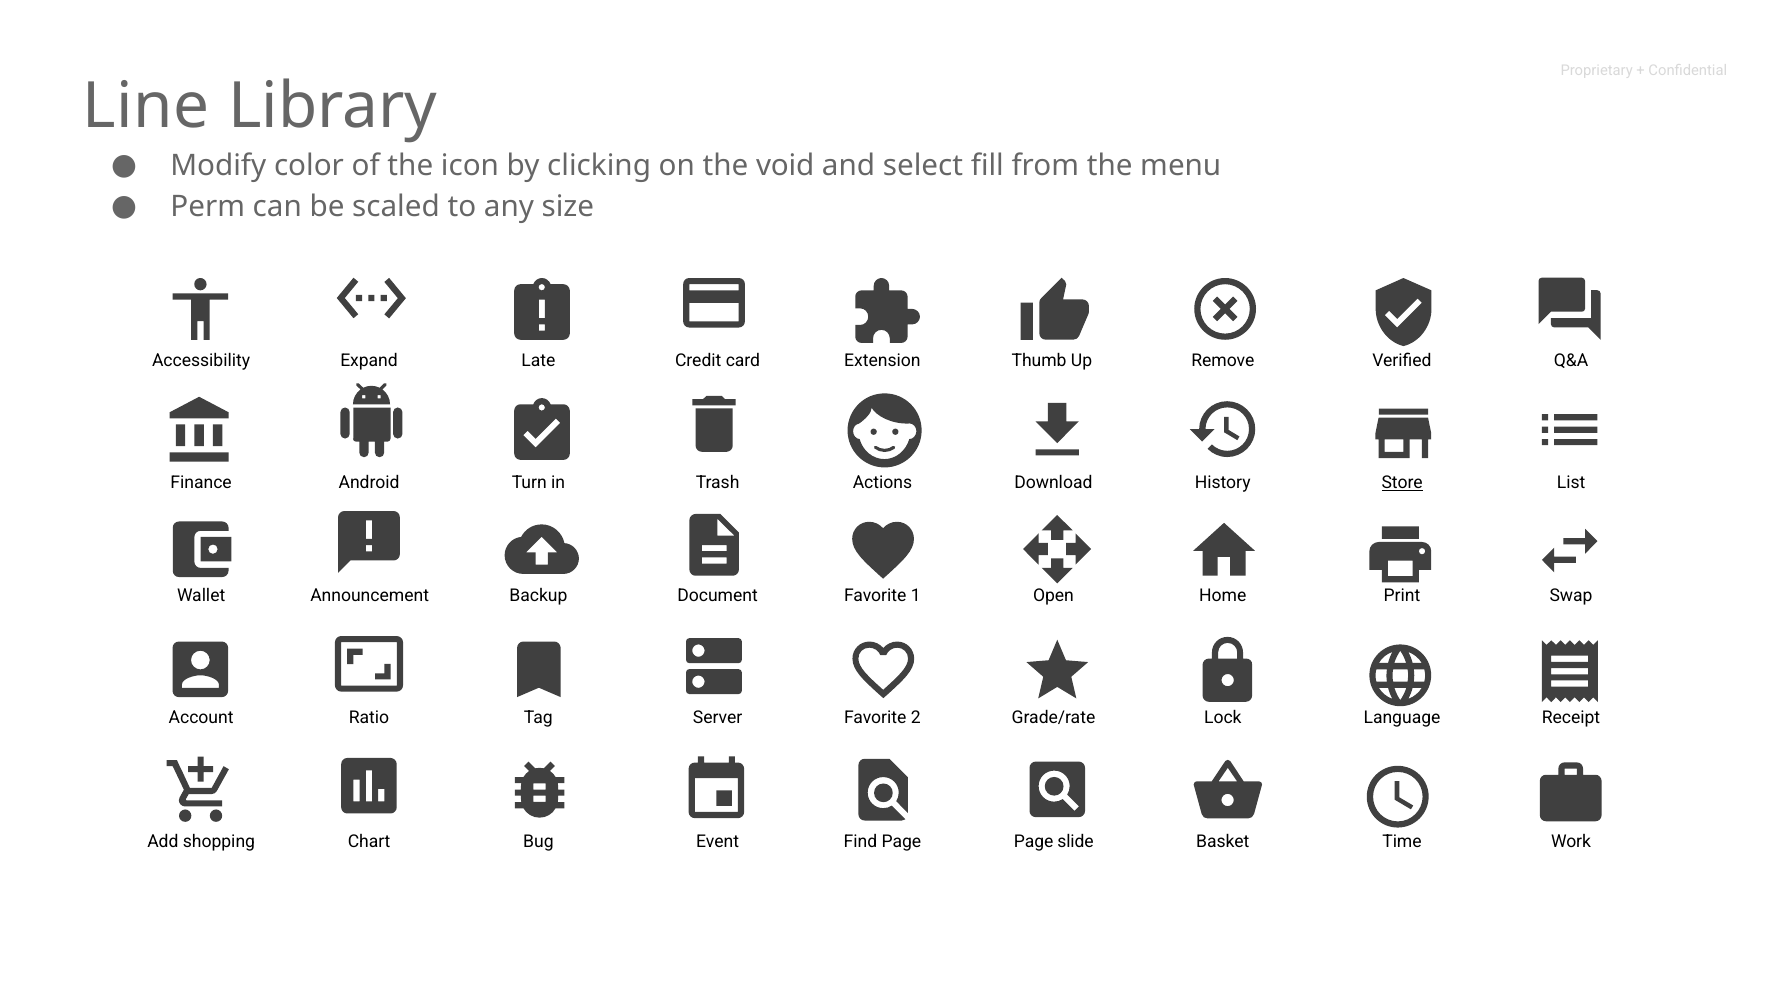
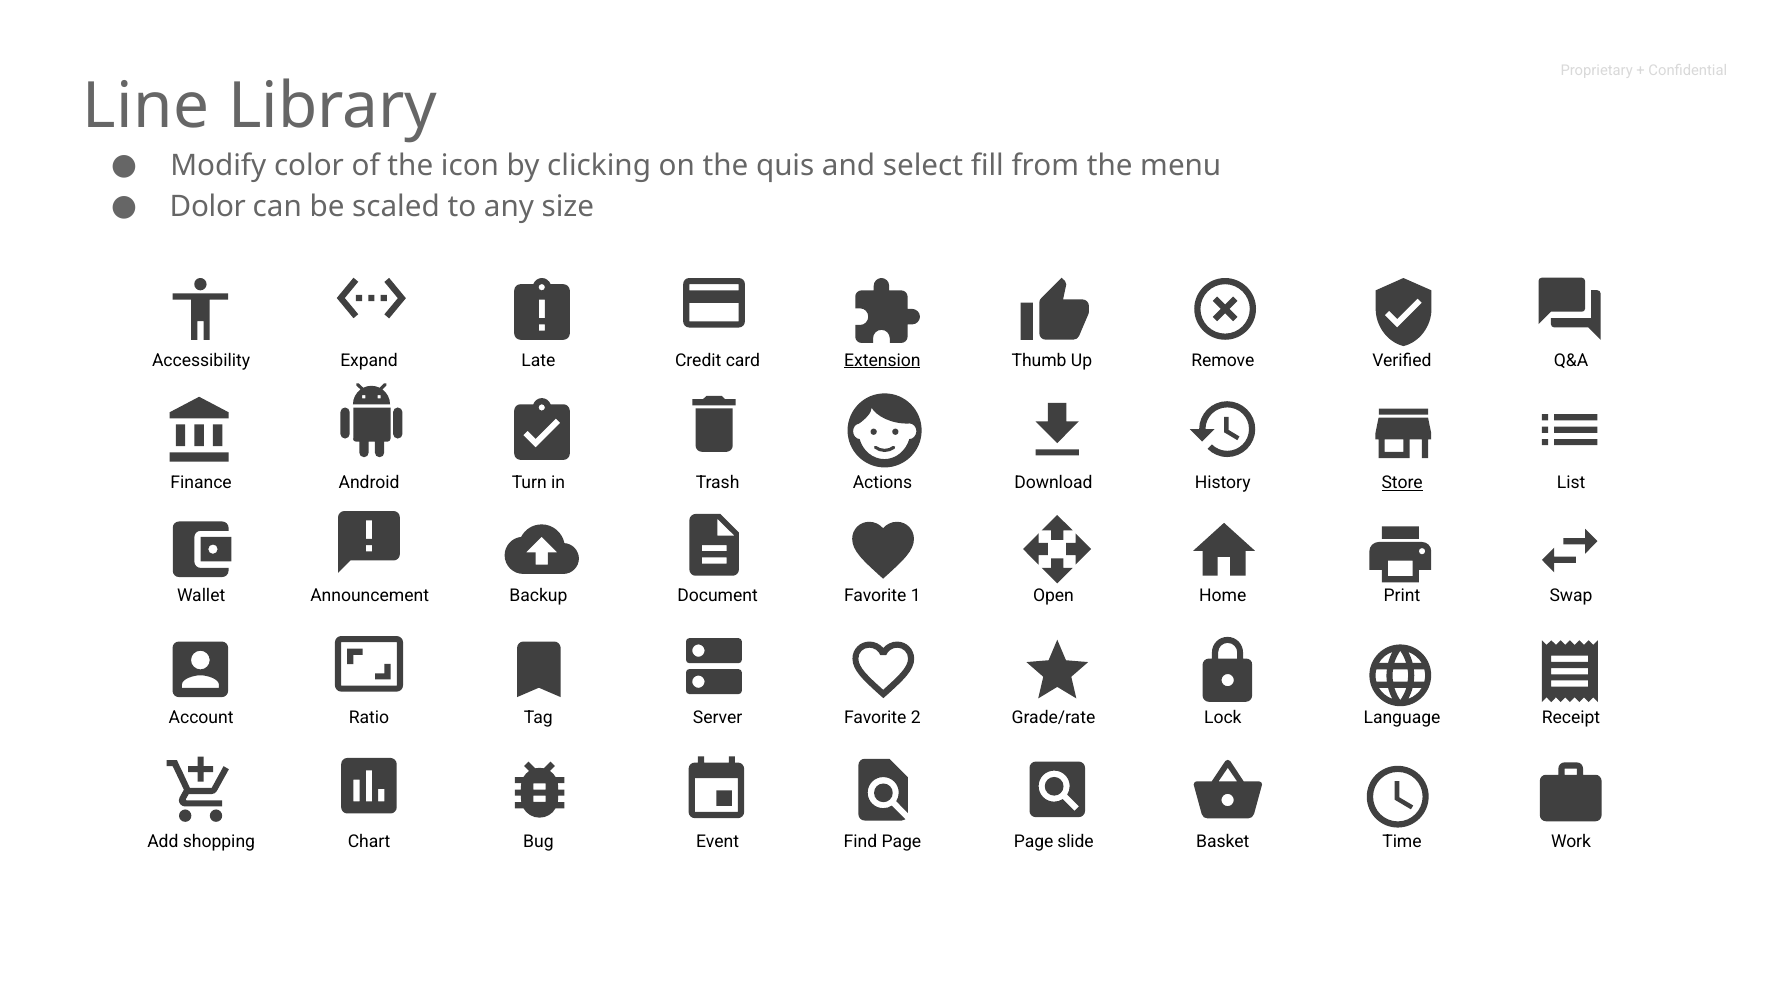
void: void -> quis
Perm at (208, 206): Perm -> Dolor
Extension underline: none -> present
